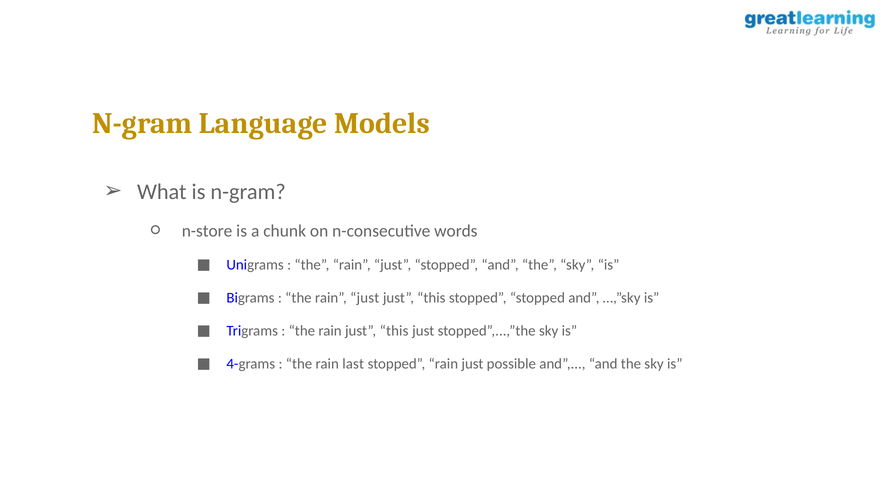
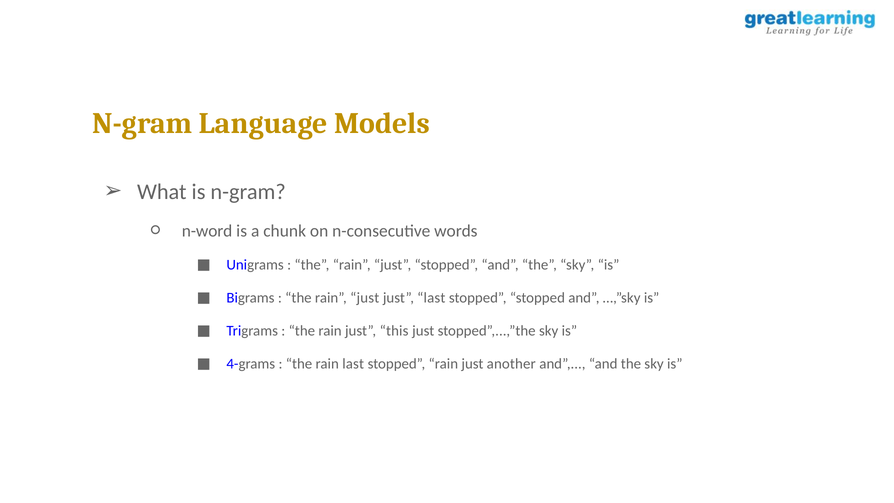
n-store: n-store -> n-word
this at (431, 298): this -> last
possible: possible -> another
